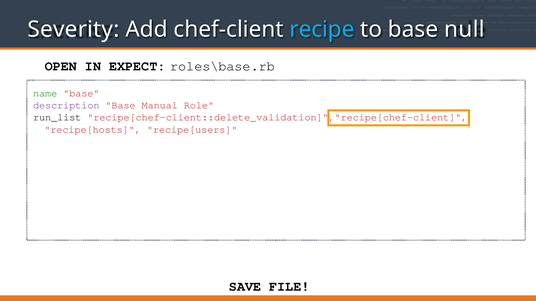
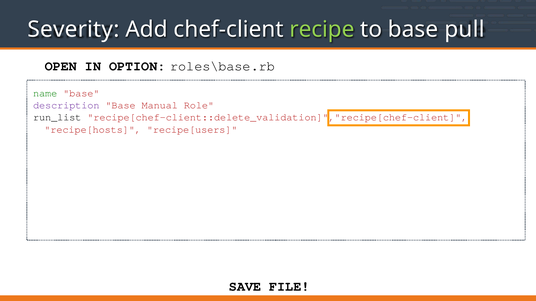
recipe colour: light blue -> light green
null: null -> pull
EXPECT: EXPECT -> OPTION
